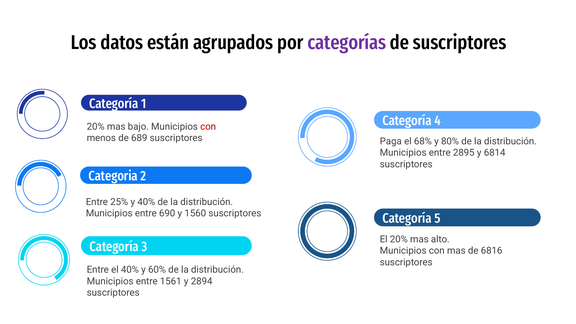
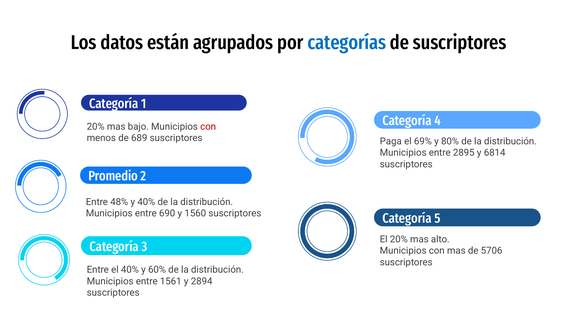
categorías colour: purple -> blue
68%: 68% -> 69%
Categoria: Categoria -> Promedio
25%: 25% -> 48%
6816: 6816 -> 5706
